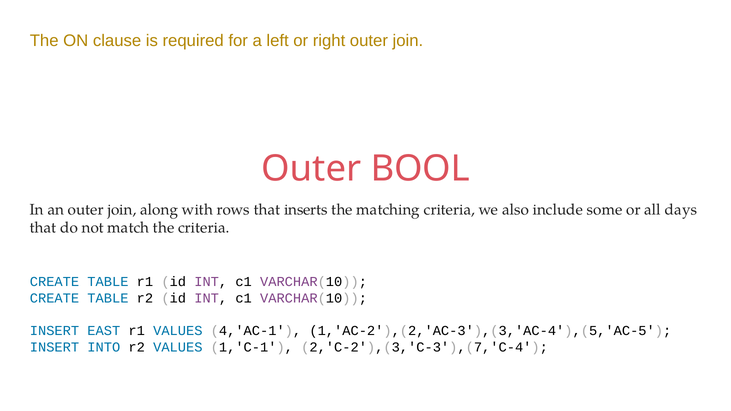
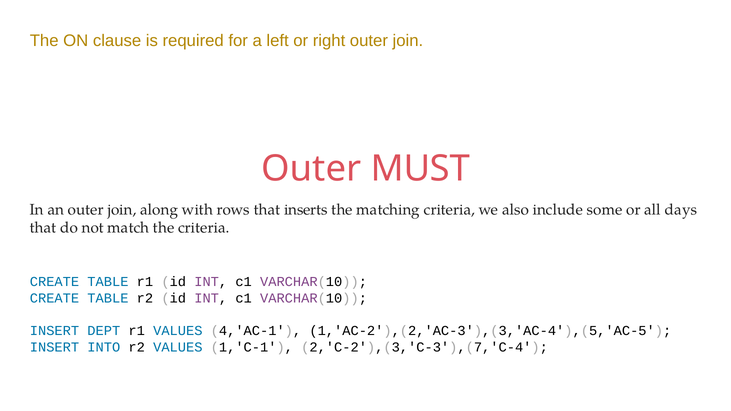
BOOL: BOOL -> MUST
EAST: EAST -> DEPT
